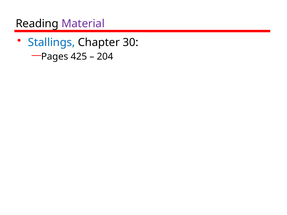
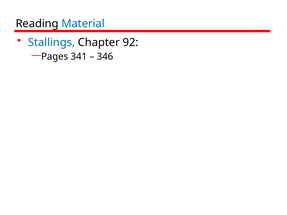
Material colour: purple -> blue
30: 30 -> 92
425: 425 -> 341
204: 204 -> 346
